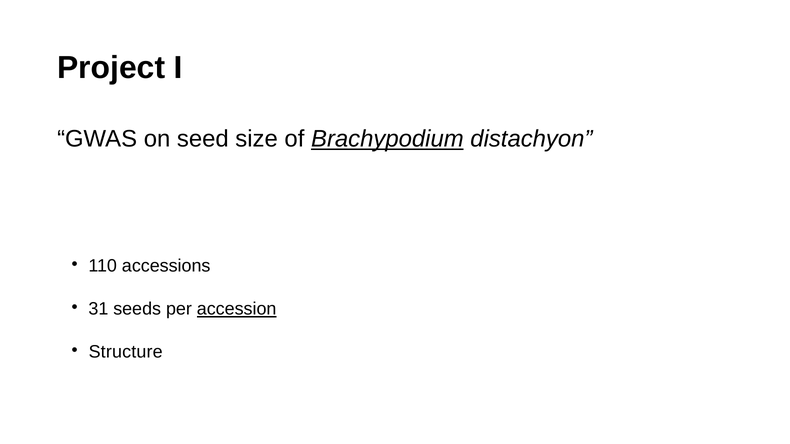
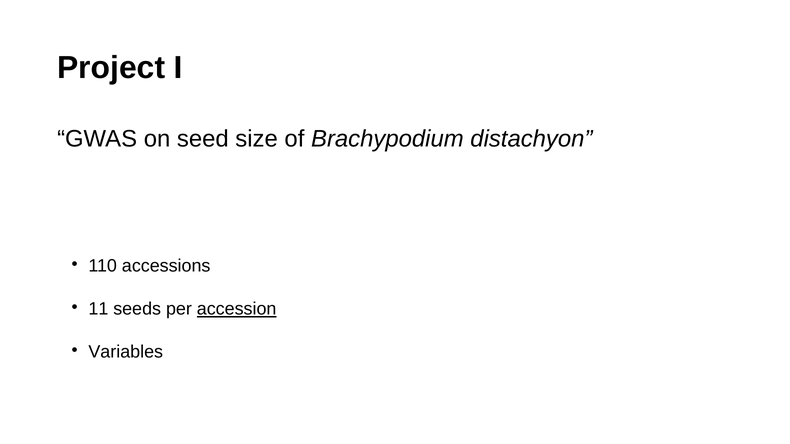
Brachypodium underline: present -> none
31: 31 -> 11
Structure: Structure -> Variables
